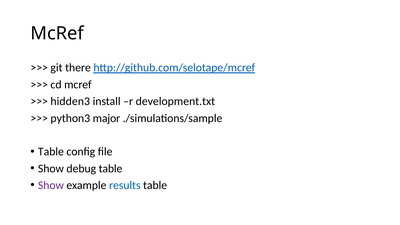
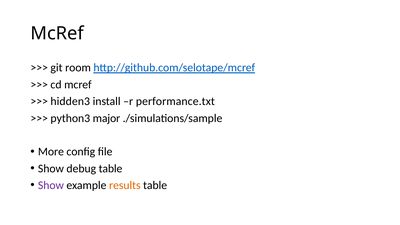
there: there -> room
development.txt: development.txt -> performance.txt
Table at (51, 152): Table -> More
results colour: blue -> orange
